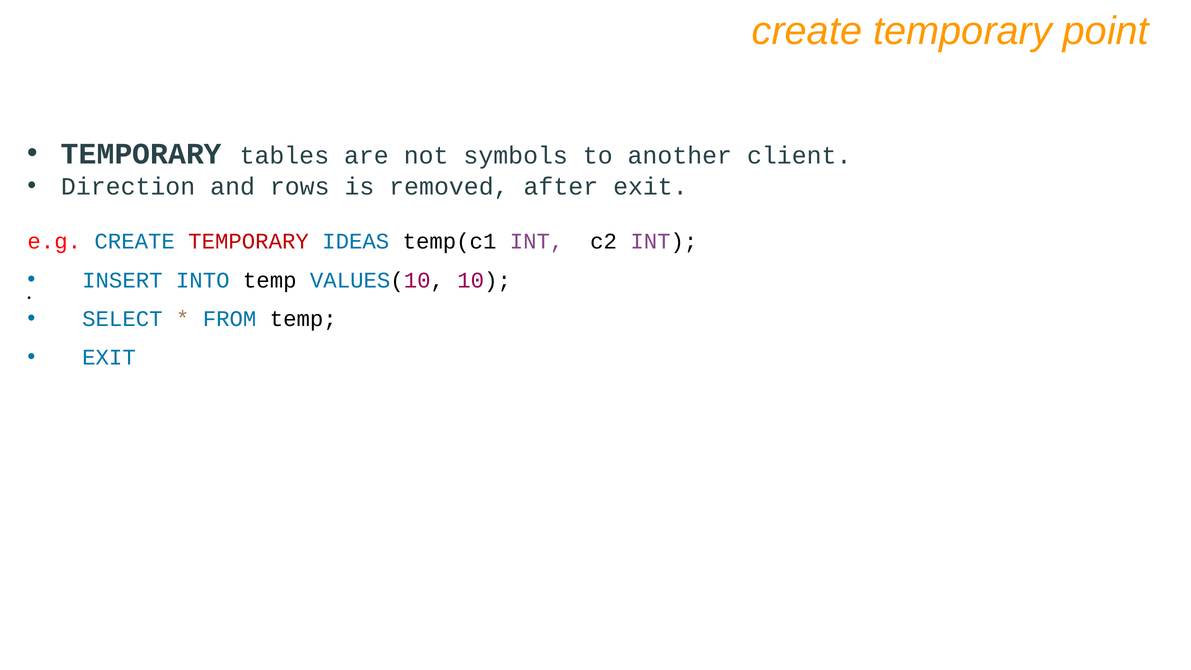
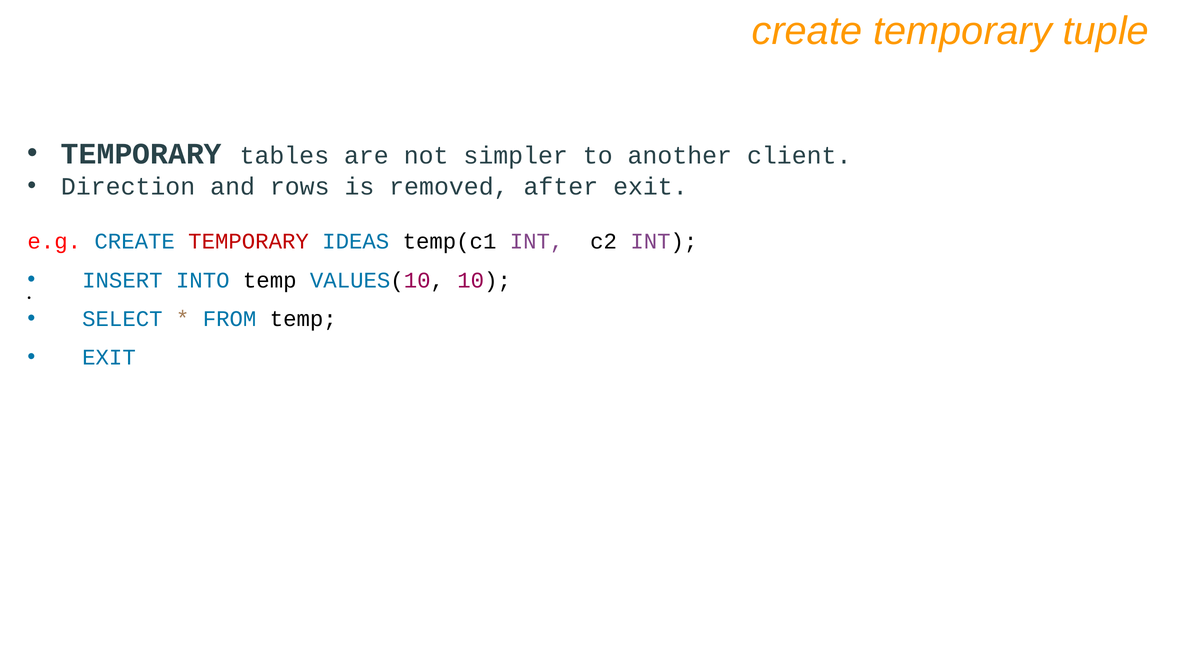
point: point -> tuple
symbols: symbols -> simpler
